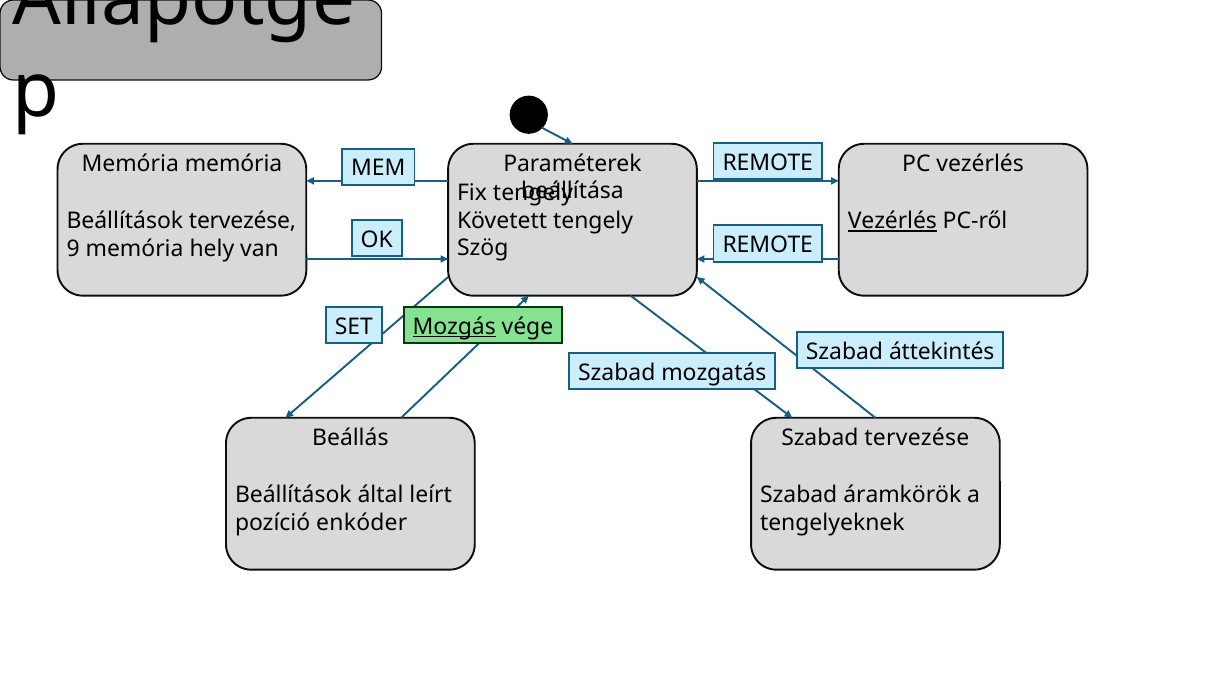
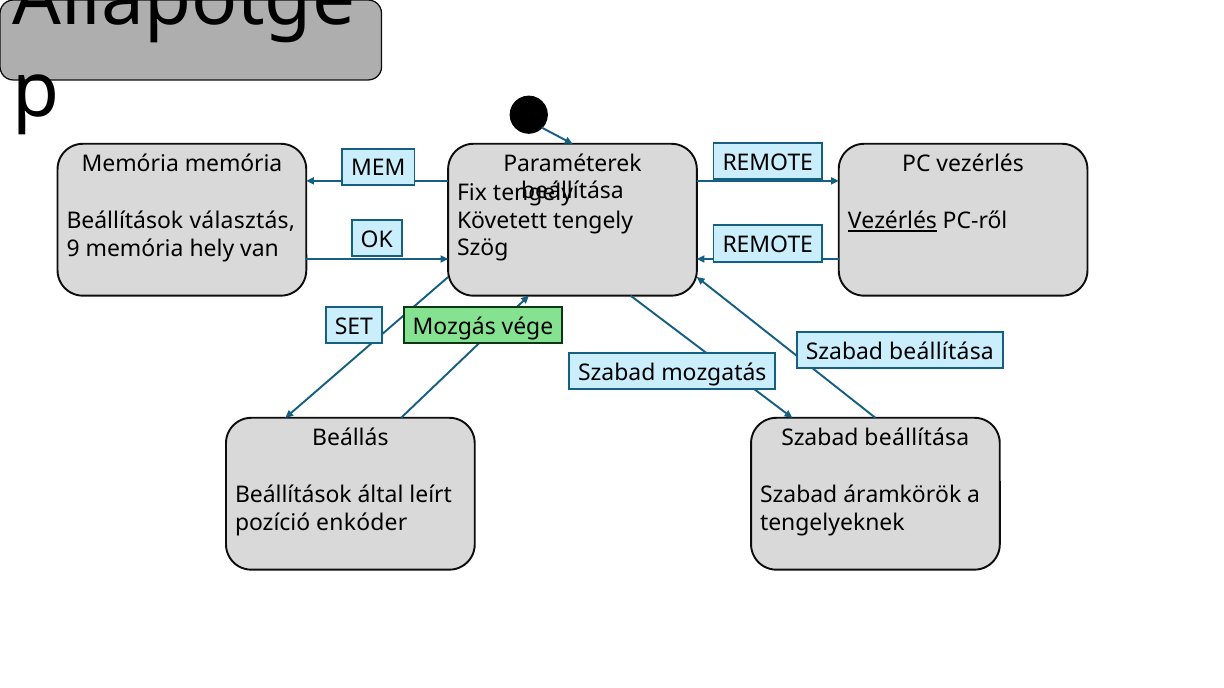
Beállítások tervezése: tervezése -> választás
Mozgás underline: present -> none
áttekintés at (942, 352): áttekintés -> beállítása
tervezése at (917, 438): tervezése -> beállítása
